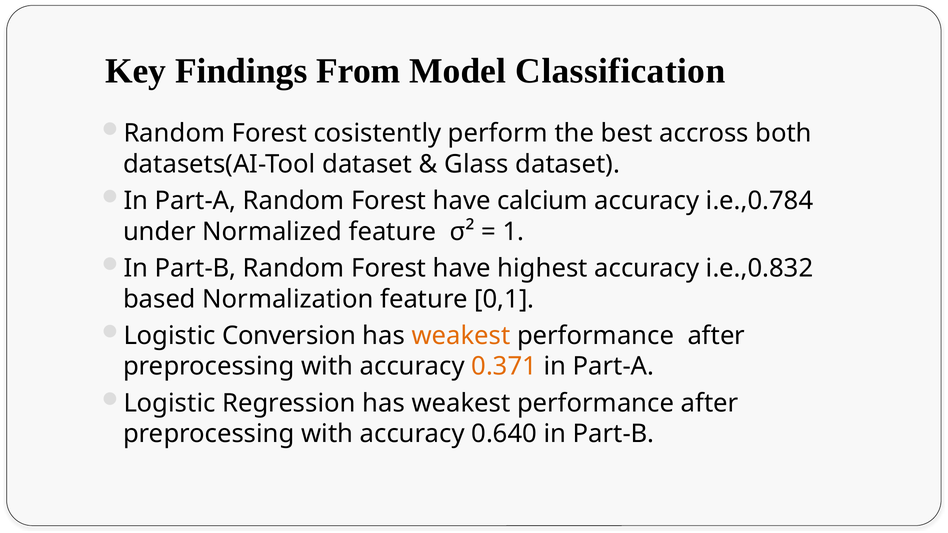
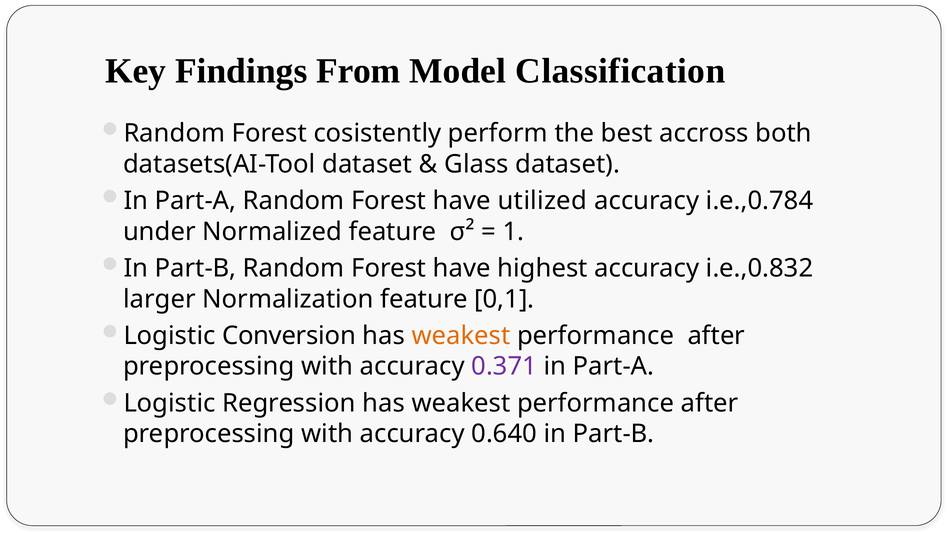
calcium: calcium -> utilized
based: based -> larger
0.371 colour: orange -> purple
